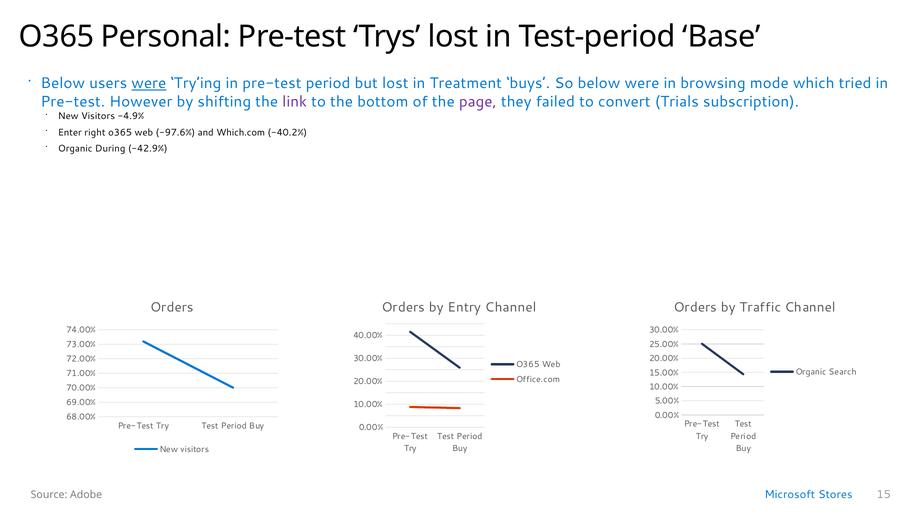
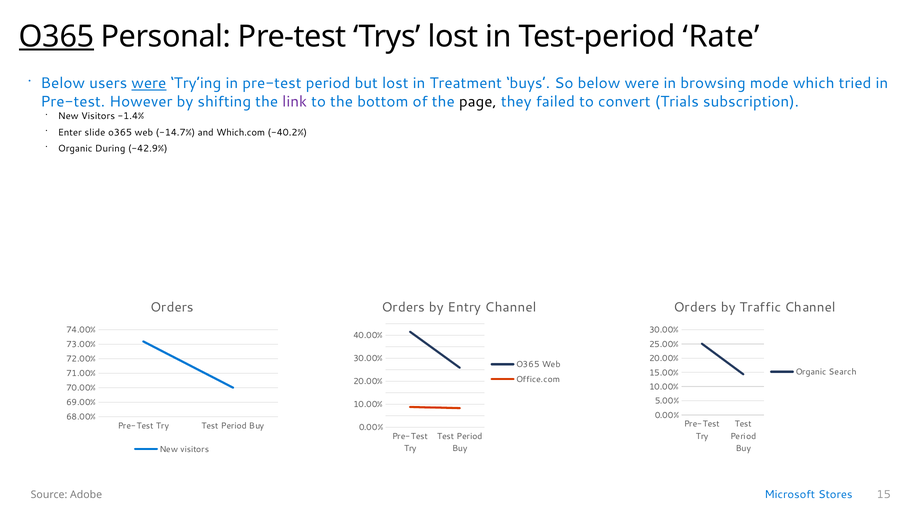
O365 at (57, 37) underline: none -> present
Base: Base -> Rate
page colour: purple -> black
-4.9%: -4.9% -> -1.4%
right: right -> slide
-97.6%: -97.6% -> -14.7%
